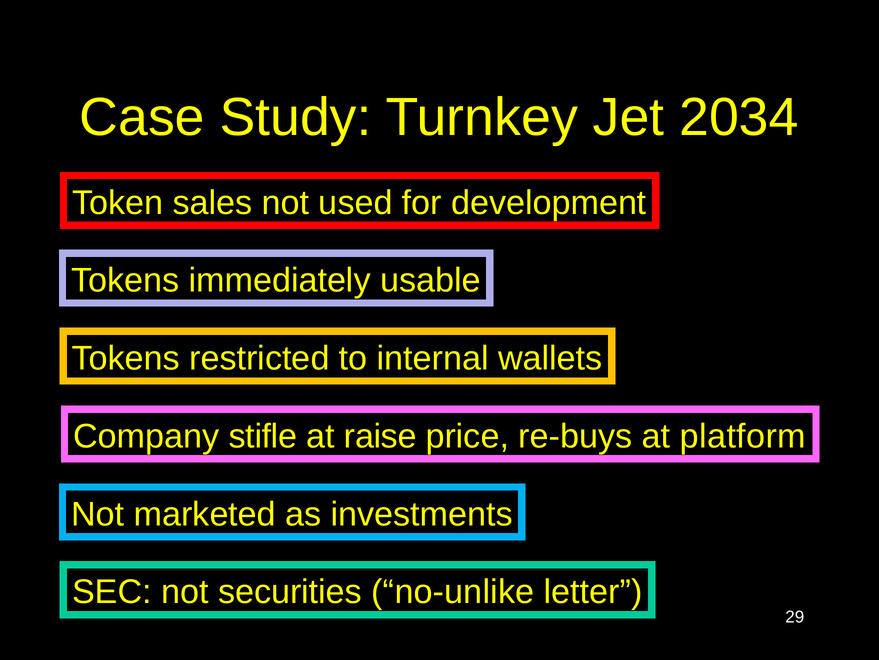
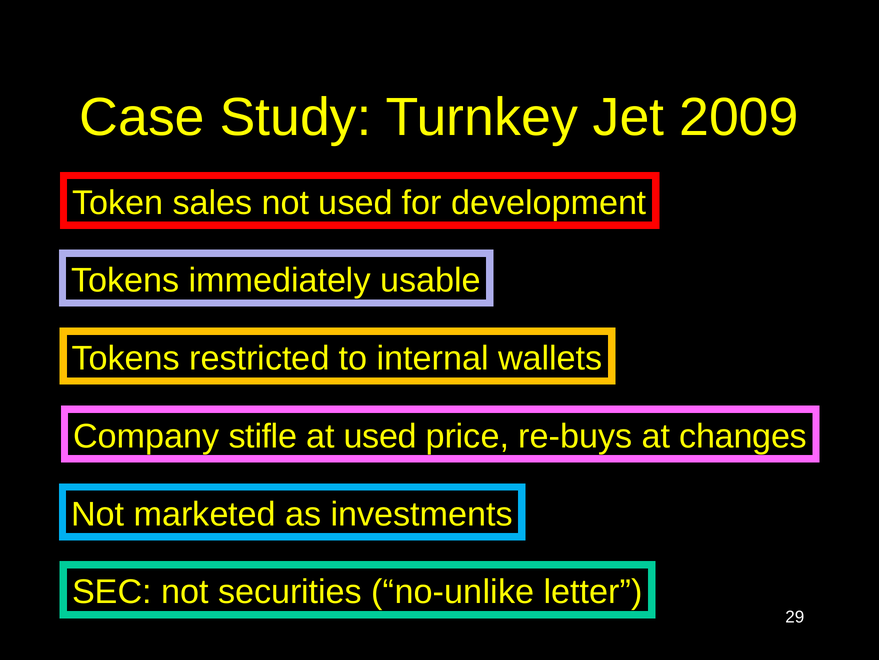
2034: 2034 -> 2009
at raise: raise -> used
platform: platform -> changes
